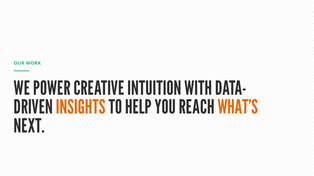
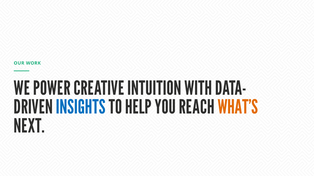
INSIGHTS colour: orange -> blue
